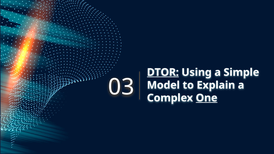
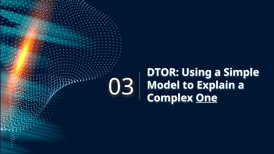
DTOR underline: present -> none
